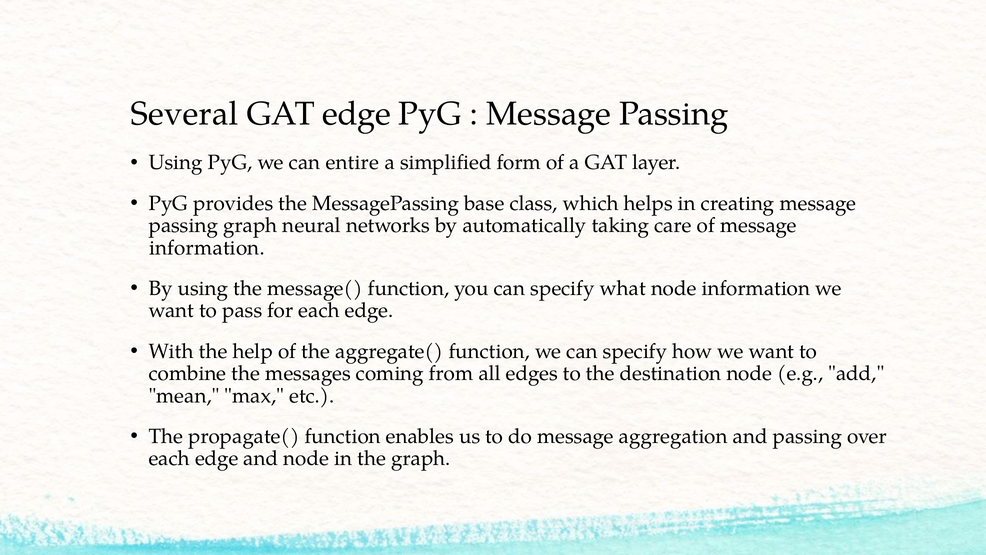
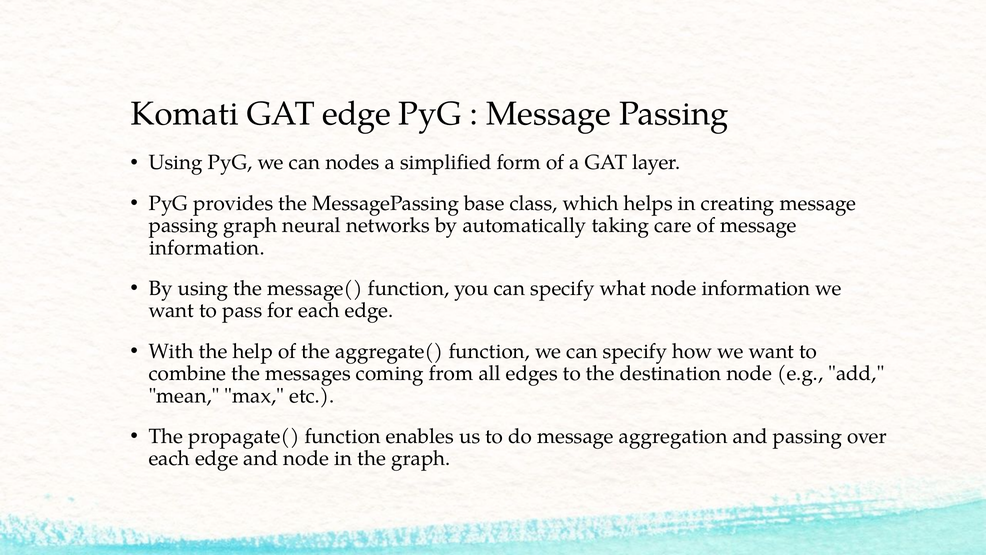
Several: Several -> Komati
entire: entire -> nodes
